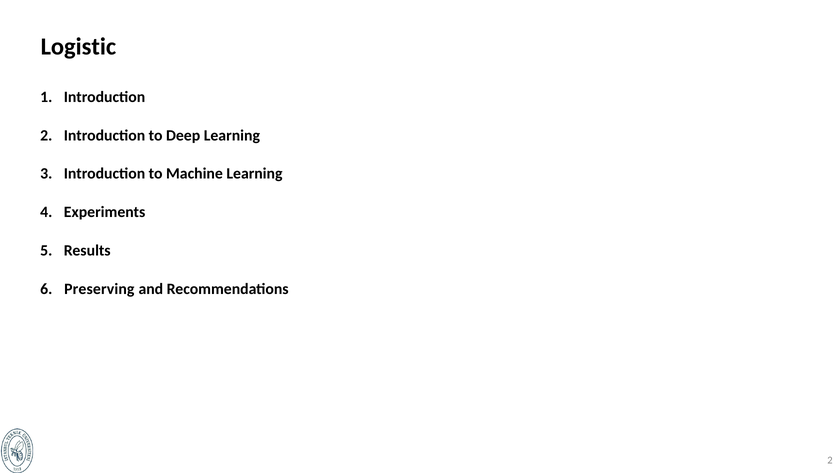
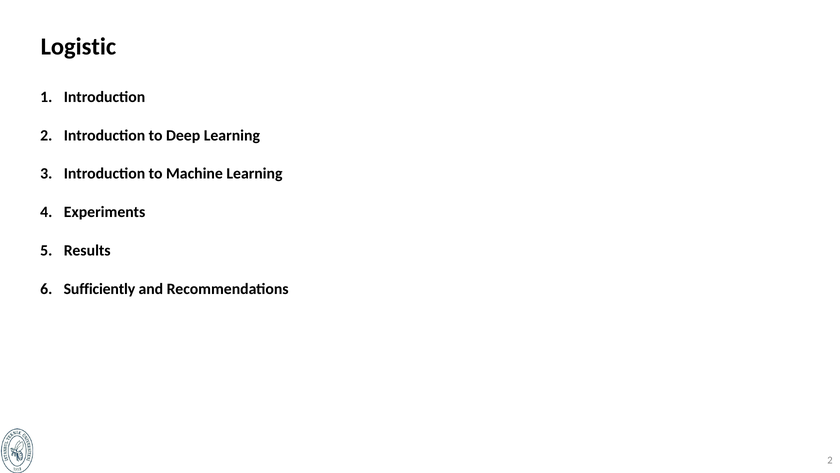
Preserving: Preserving -> Sufficiently
